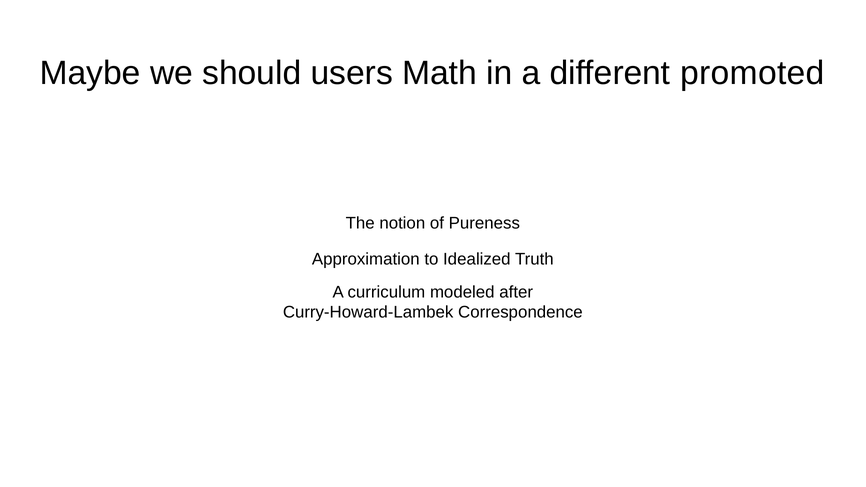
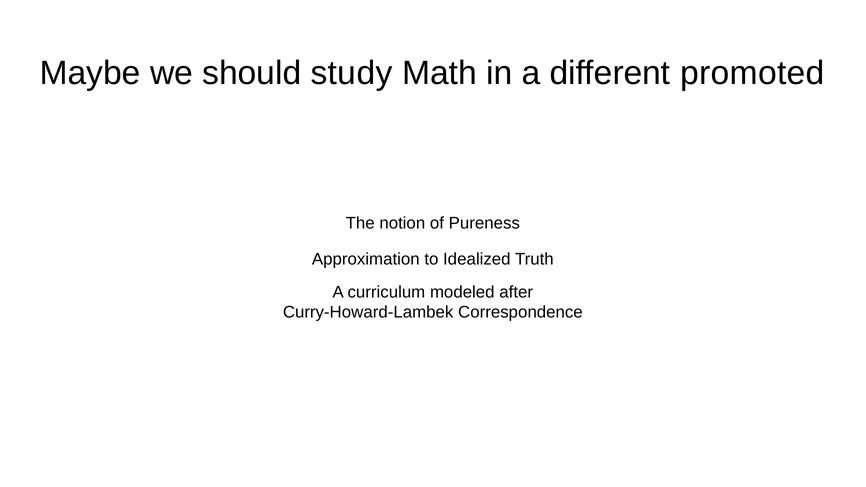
users: users -> study
